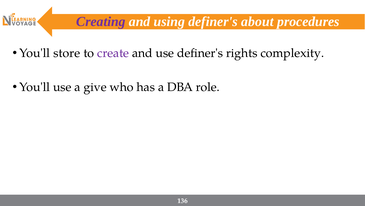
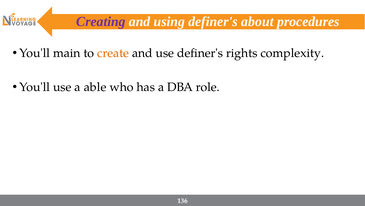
store: store -> main
create colour: purple -> orange
give: give -> able
